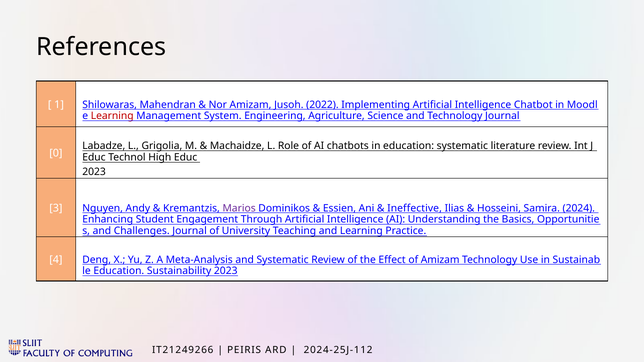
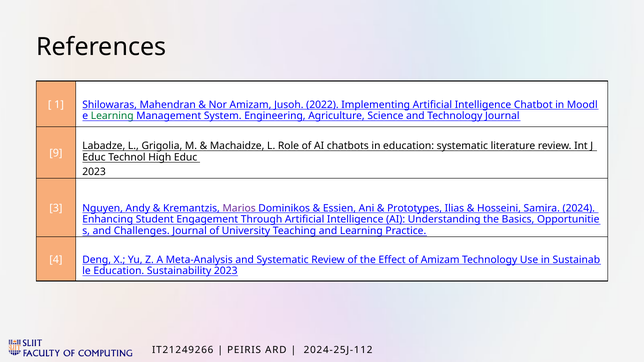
Learning at (112, 116) colour: red -> green
0: 0 -> 9
Ineffective: Ineffective -> Prototypes
